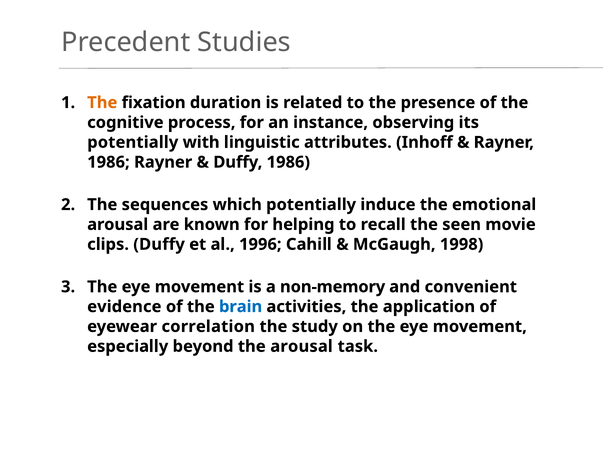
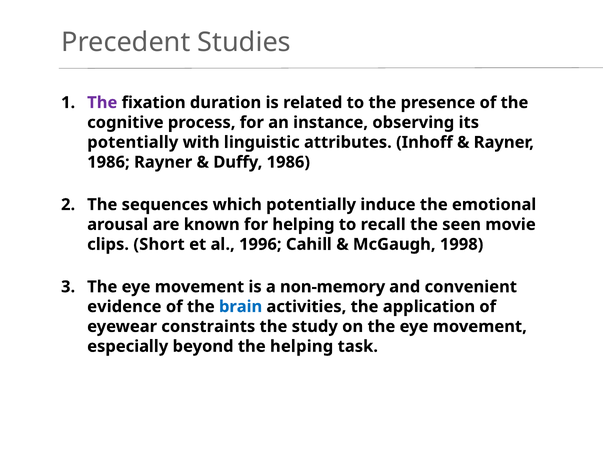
The at (102, 103) colour: orange -> purple
clips Duffy: Duffy -> Short
correlation: correlation -> constraints
the arousal: arousal -> helping
